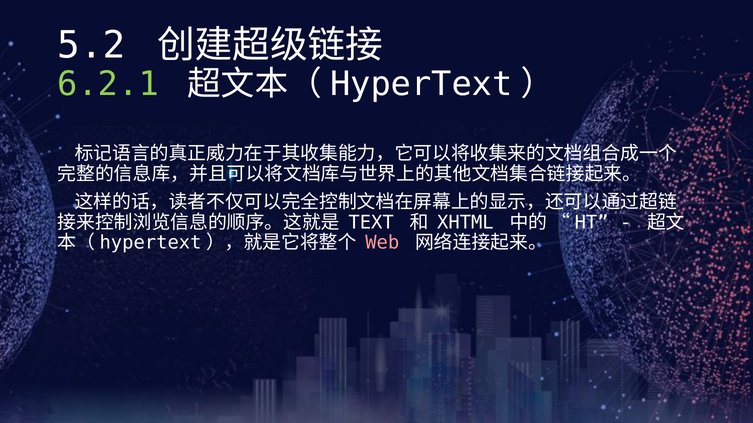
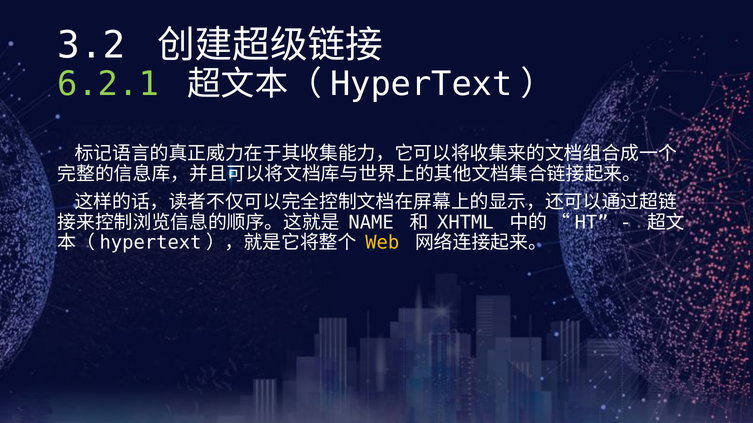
5.2: 5.2 -> 3.2
TEXT: TEXT -> NAME
Web colour: pink -> yellow
